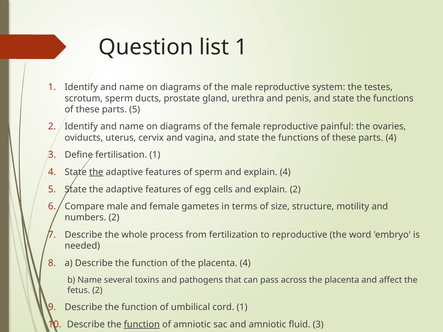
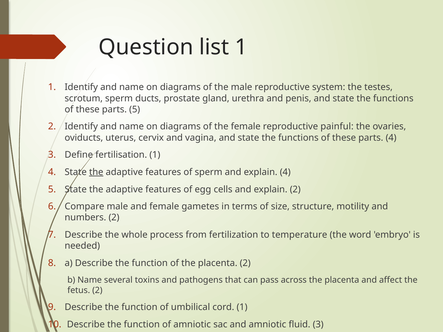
to reproductive: reproductive -> temperature
placenta 4: 4 -> 2
function at (142, 325) underline: present -> none
